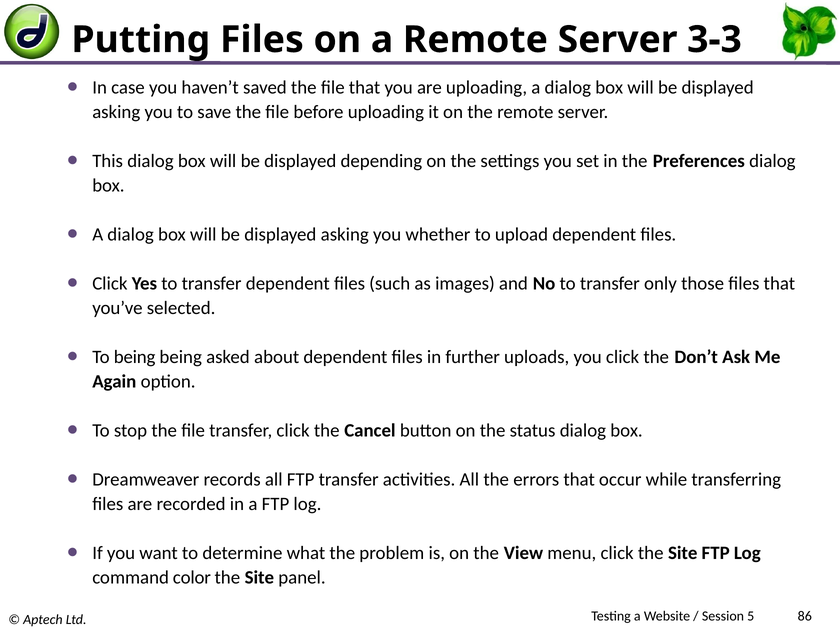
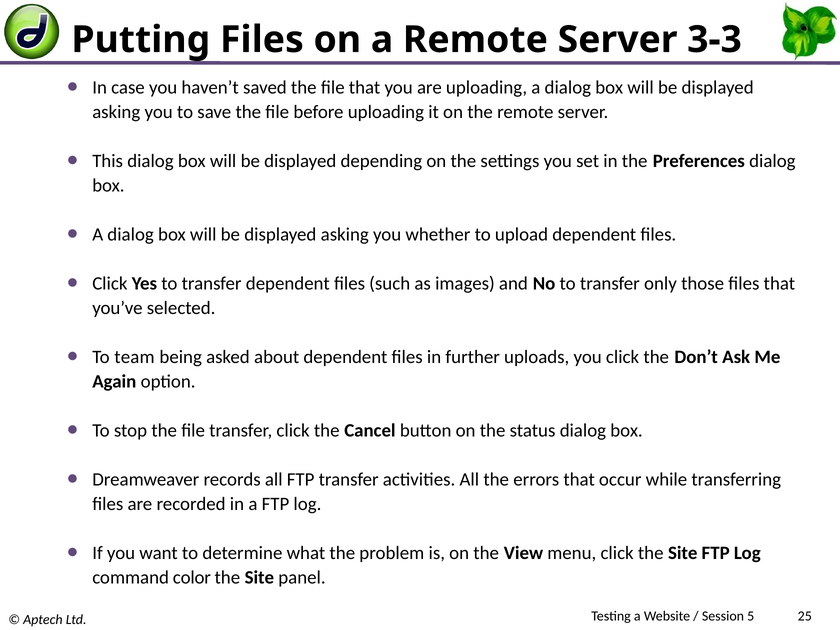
To being: being -> team
86: 86 -> 25
